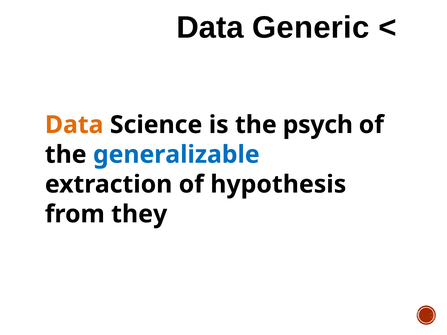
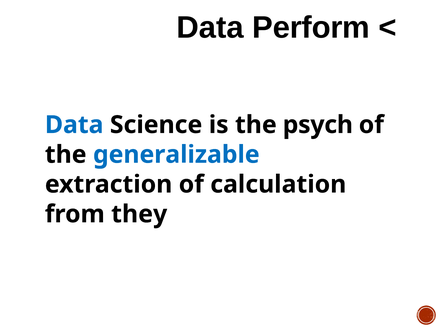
Generic: Generic -> Perform
Data at (74, 125) colour: orange -> blue
hypothesis: hypothesis -> calculation
